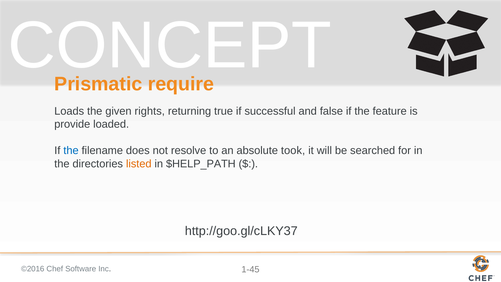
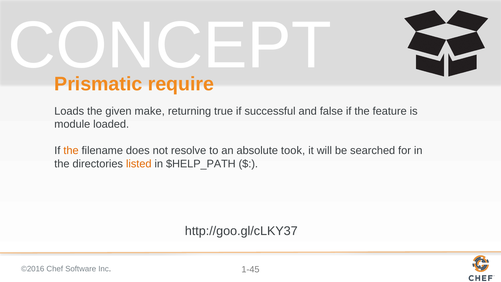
rights: rights -> make
provide: provide -> module
the at (71, 150) colour: blue -> orange
